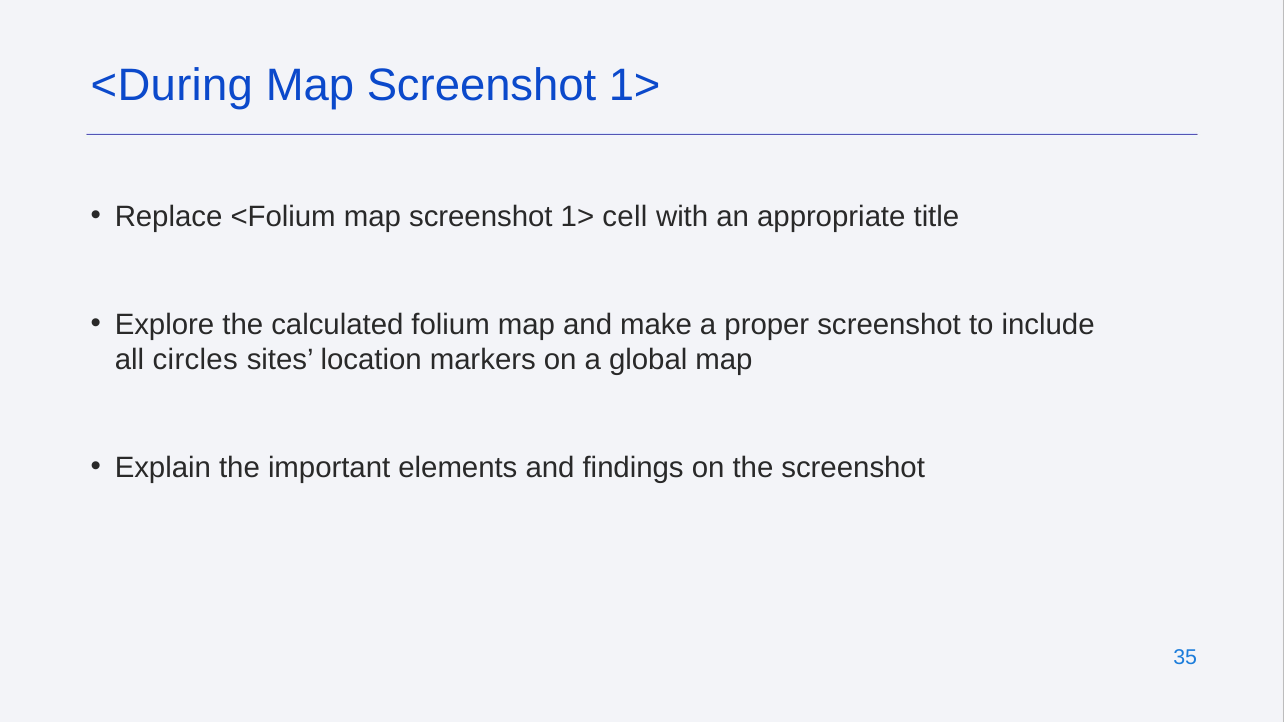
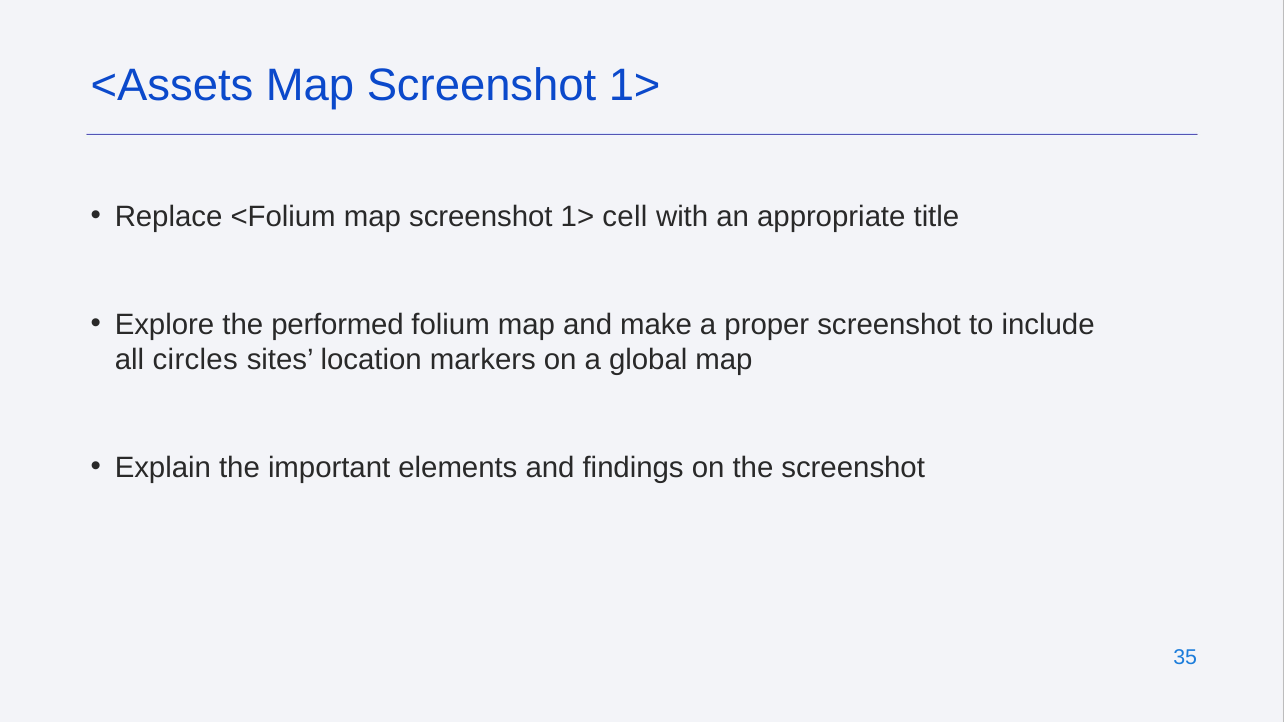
<During: <During -> <Assets
calculated: calculated -> performed
